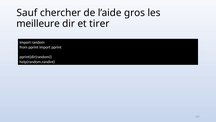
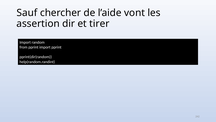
gros: gros -> vont
meilleure: meilleure -> assertion
